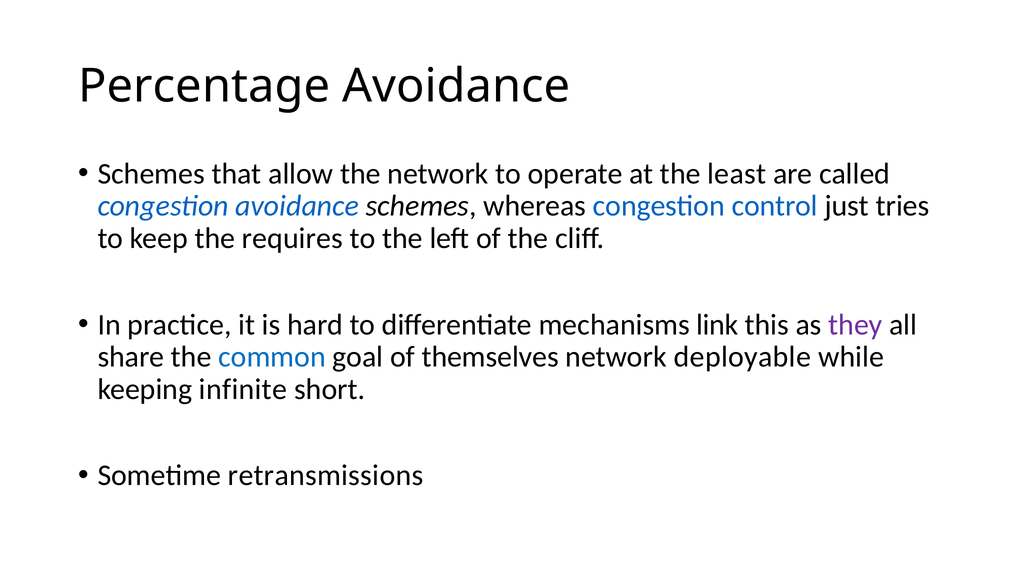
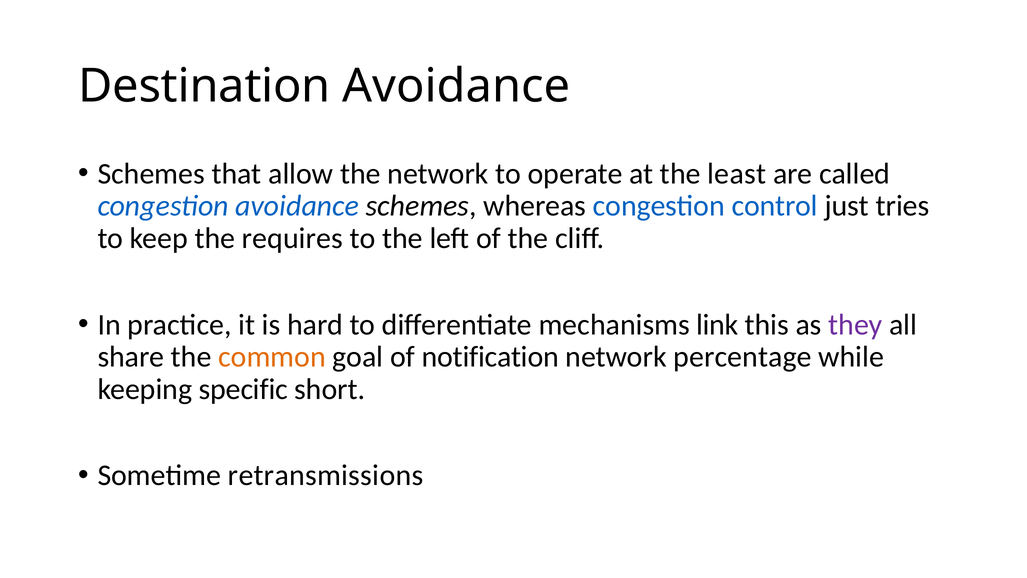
Percentage: Percentage -> Destination
common colour: blue -> orange
themselves: themselves -> notification
deployable: deployable -> percentage
infinite: infinite -> specific
